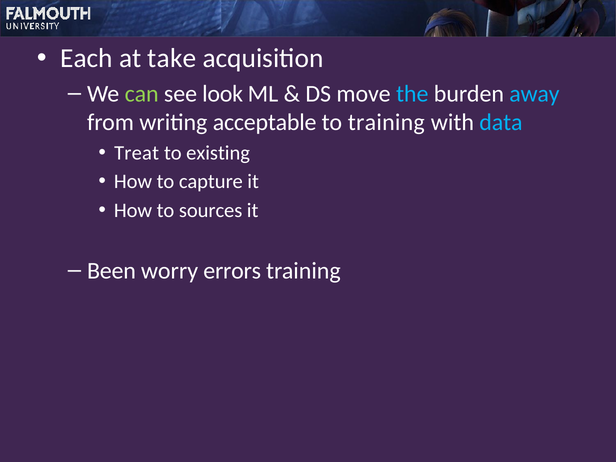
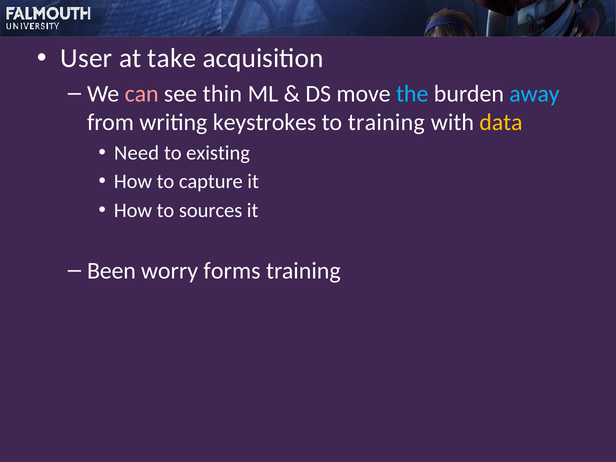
Each: Each -> User
can colour: light green -> pink
look: look -> thin
acceptable: acceptable -> keystrokes
data colour: light blue -> yellow
Treat: Treat -> Need
errors: errors -> forms
